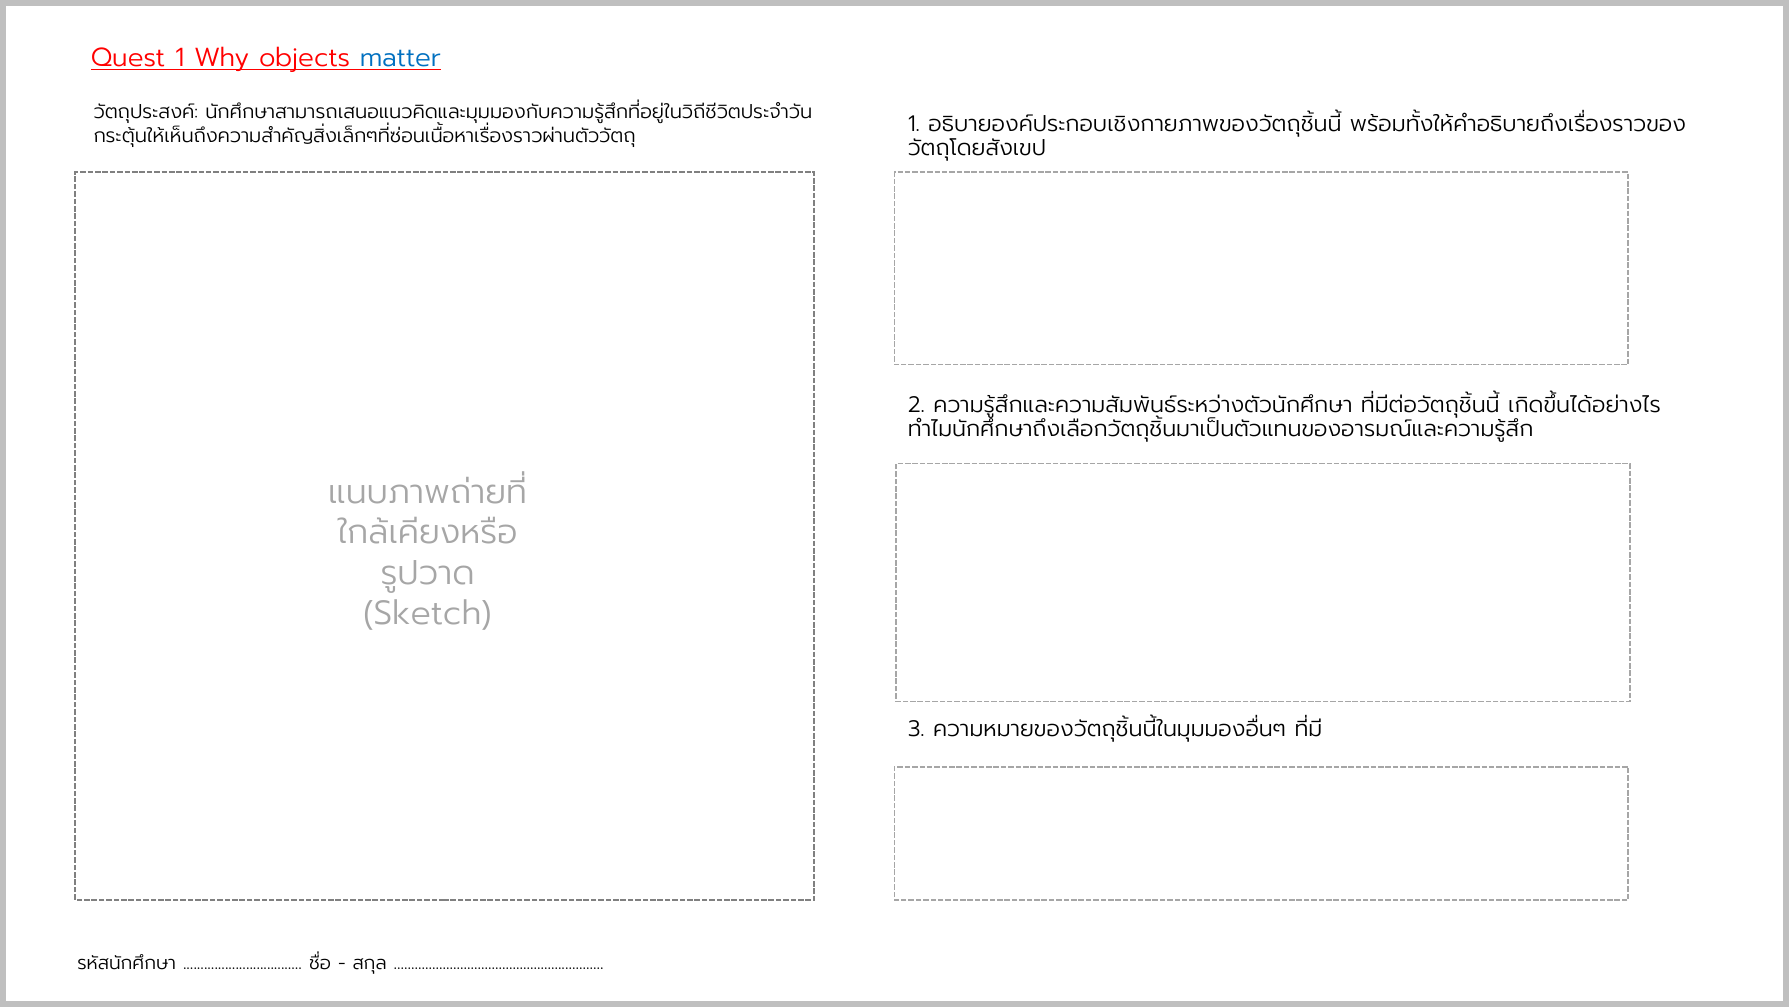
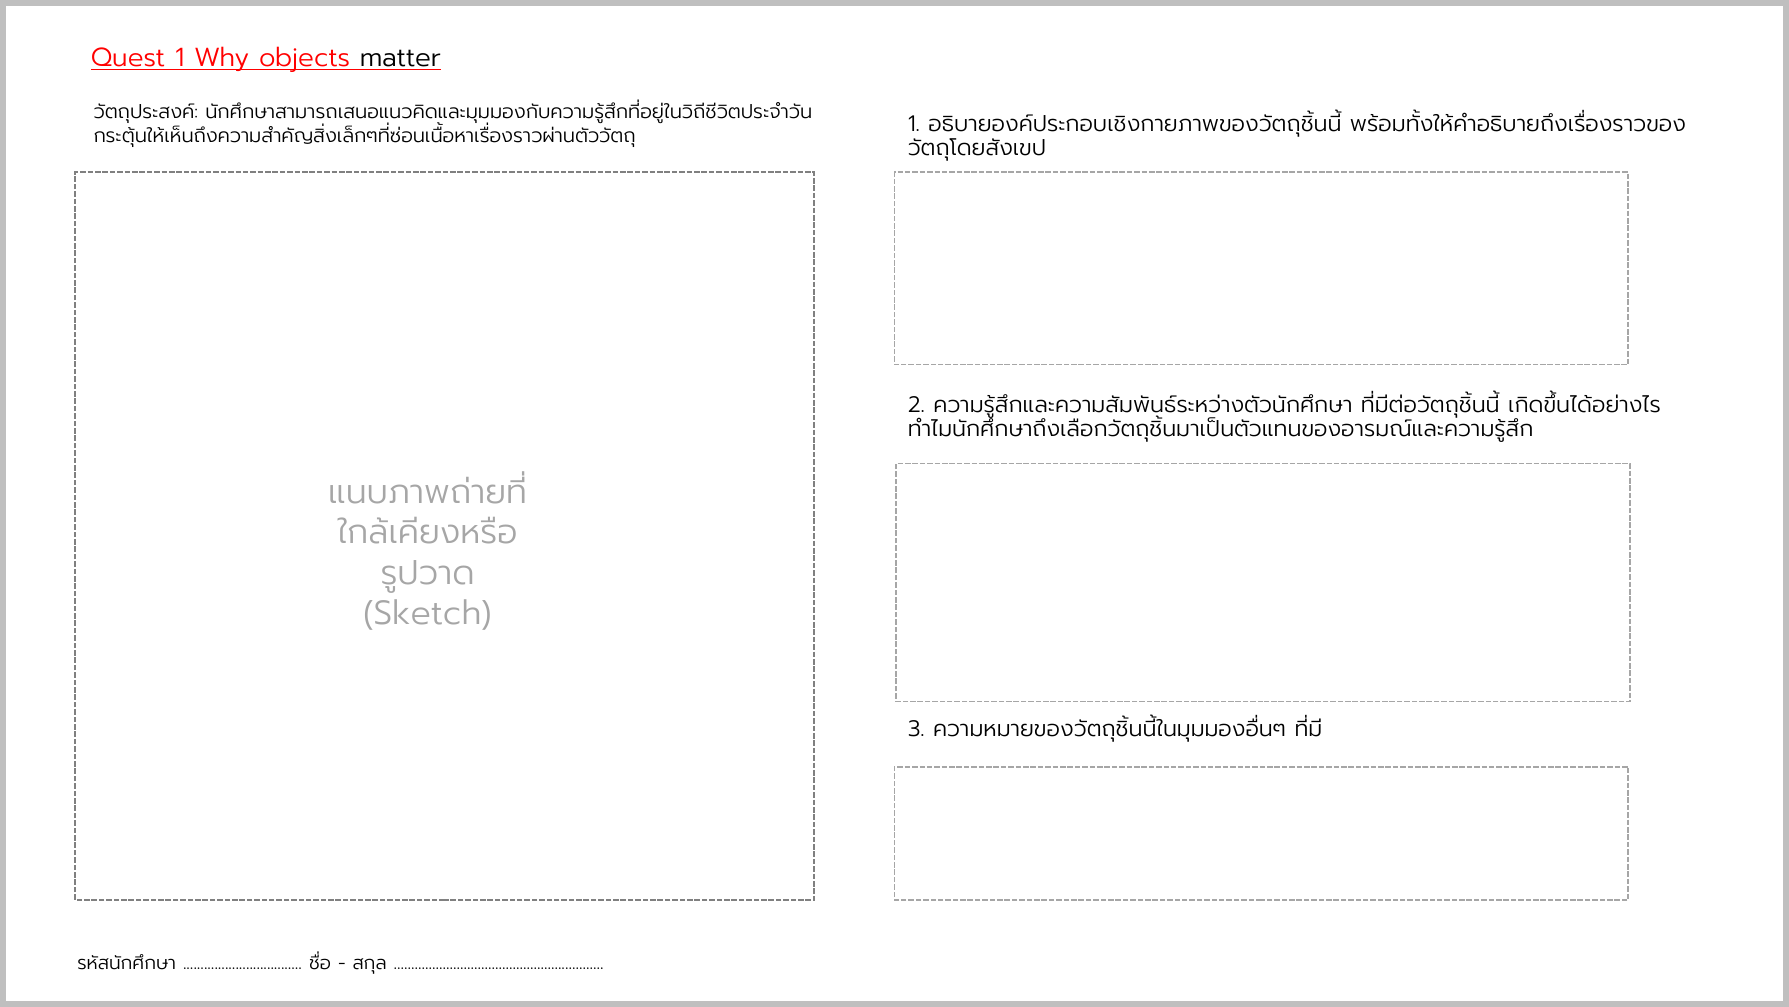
matter colour: blue -> black
